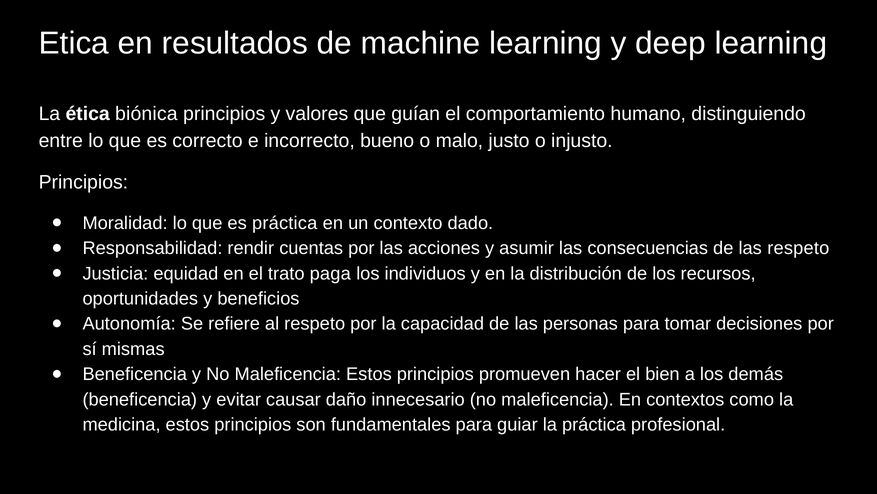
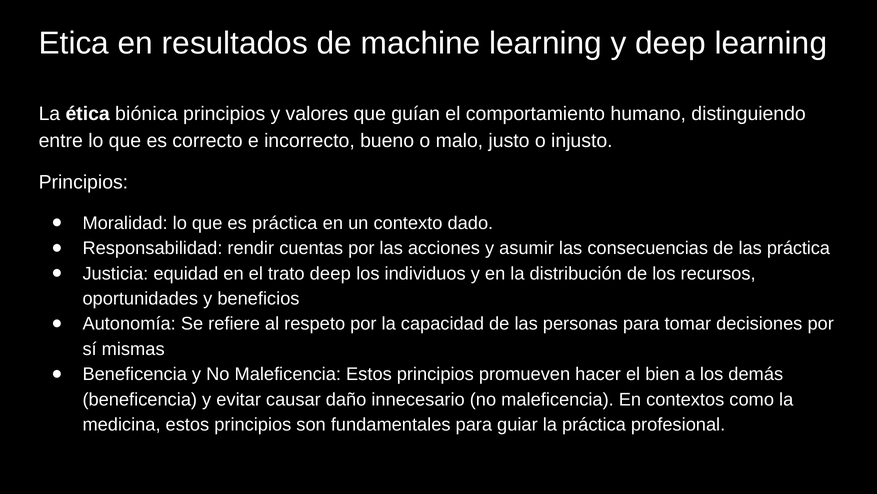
las respeto: respeto -> práctica
trato paga: paga -> deep
